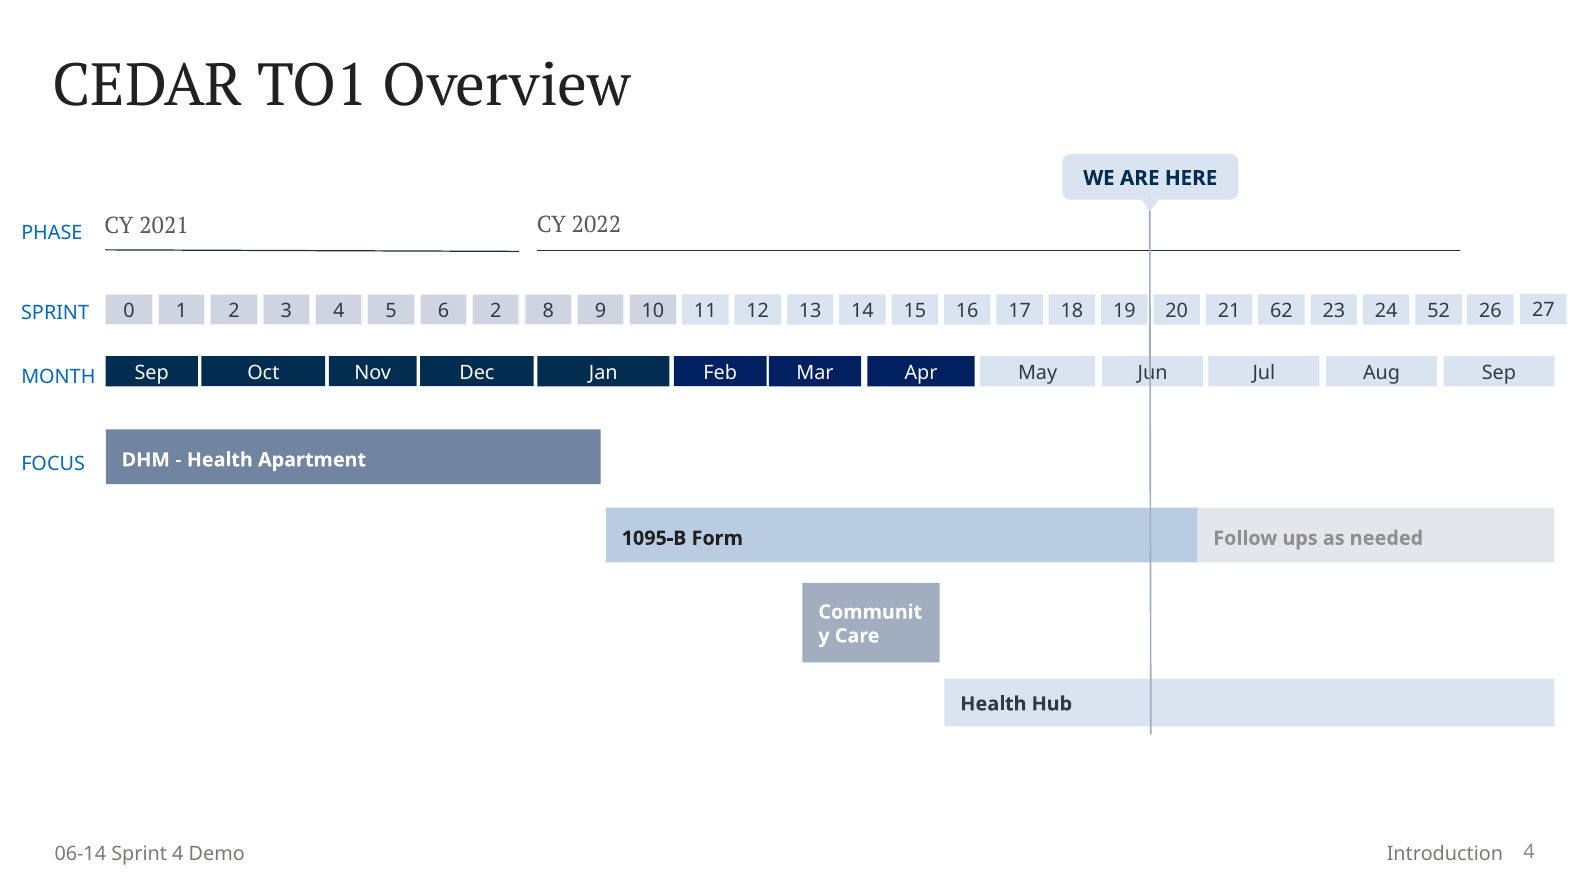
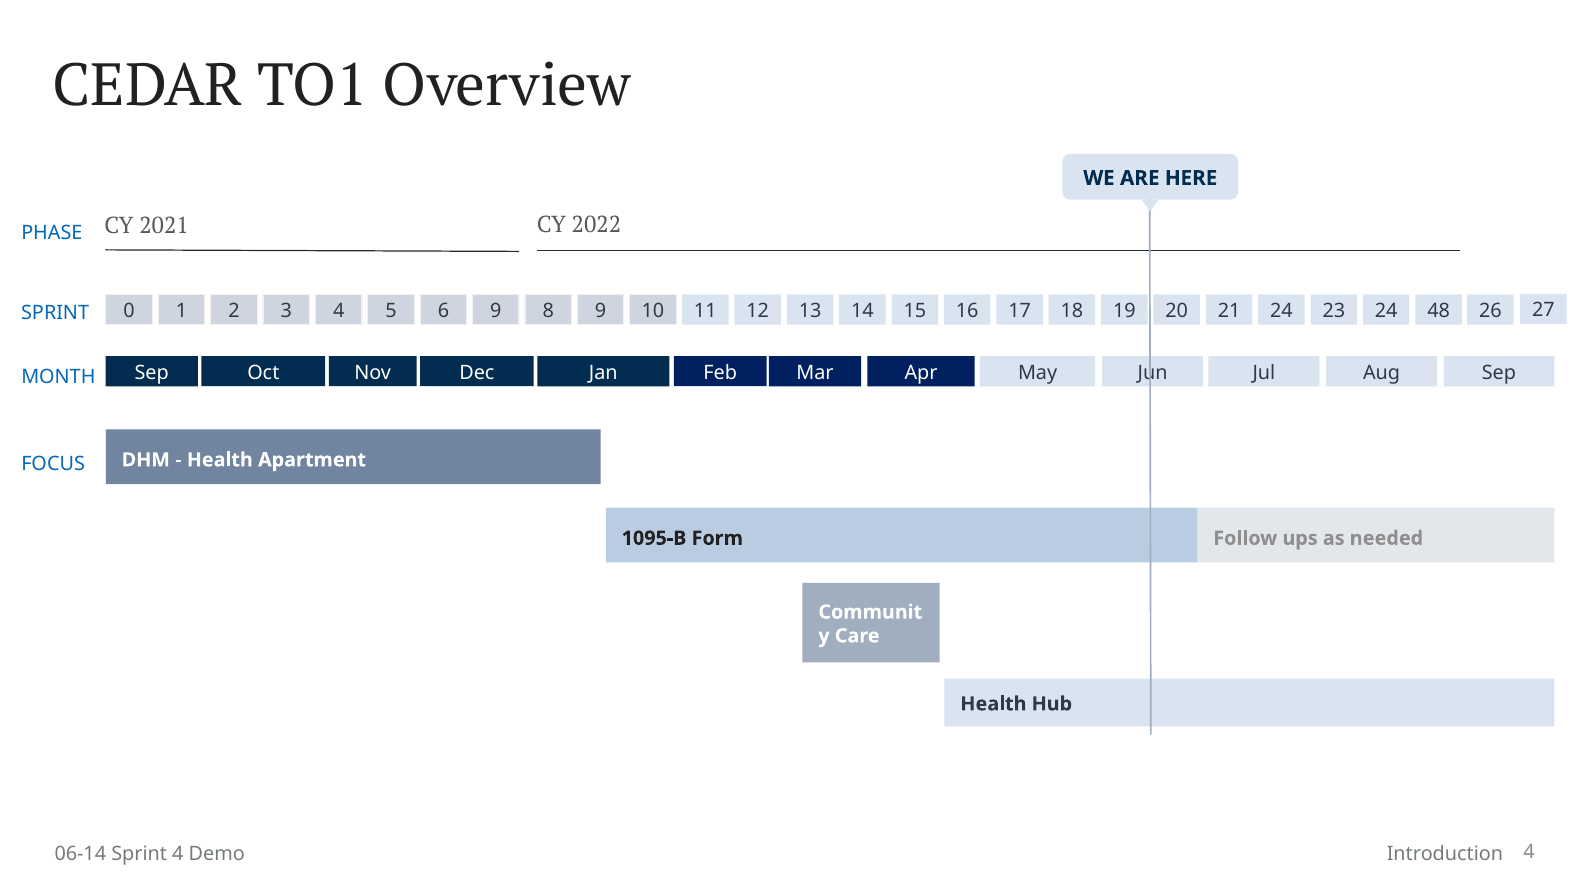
6 2: 2 -> 9
21 62: 62 -> 24
52: 52 -> 48
